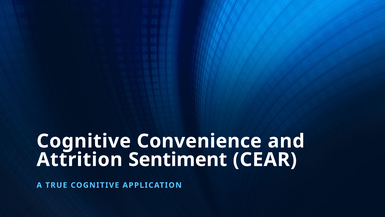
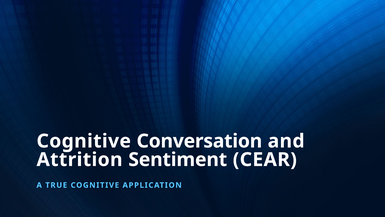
Convenience: Convenience -> Conversation
